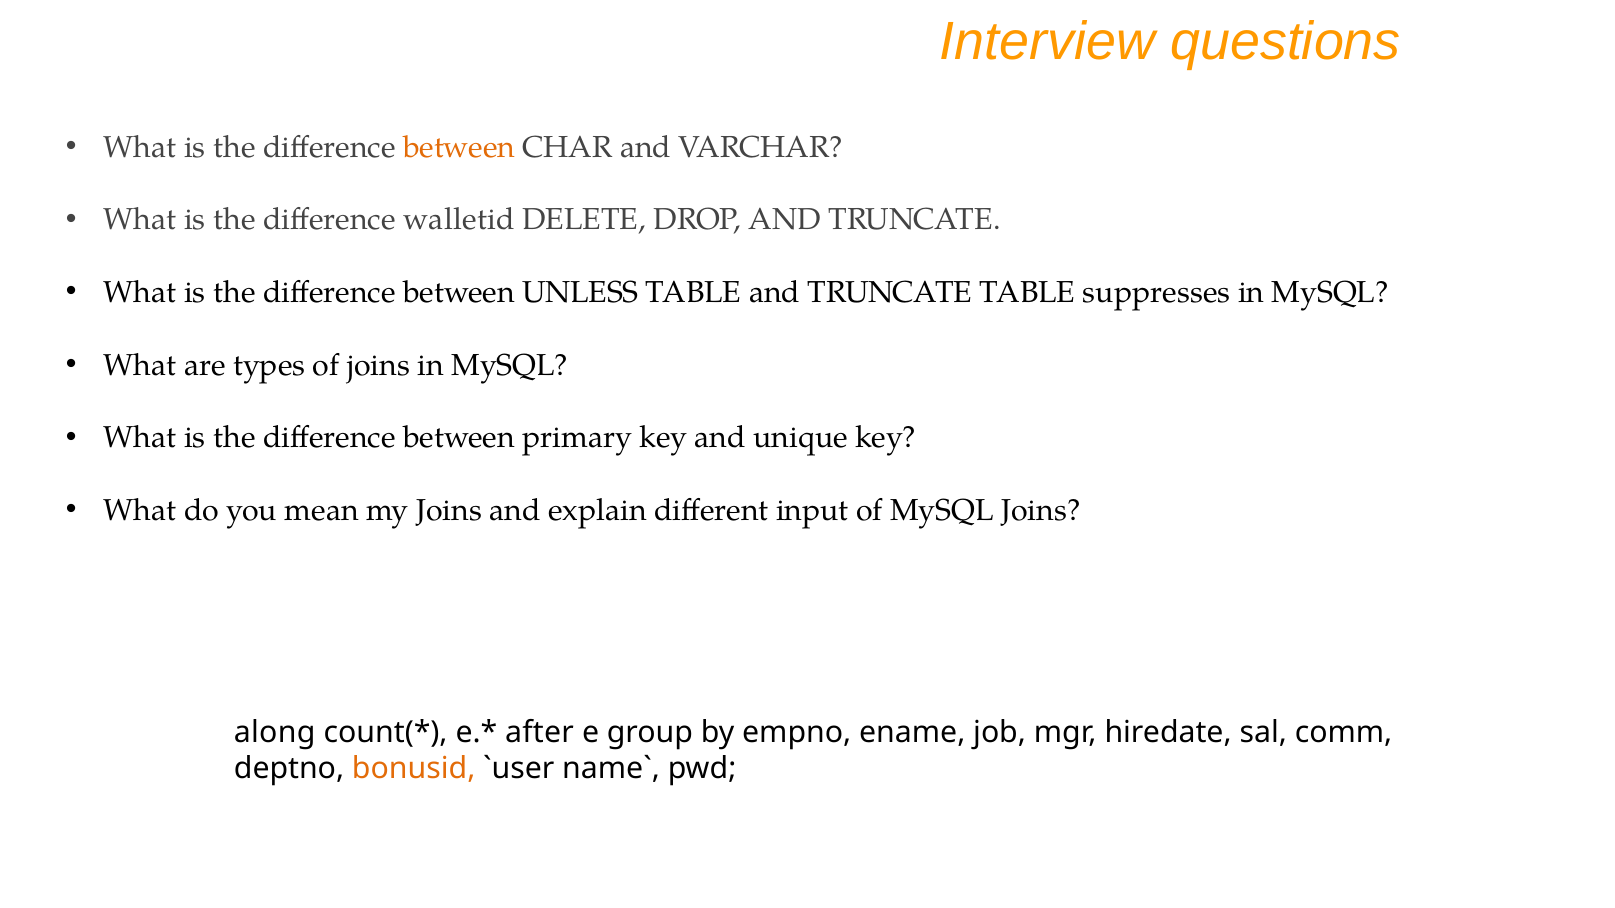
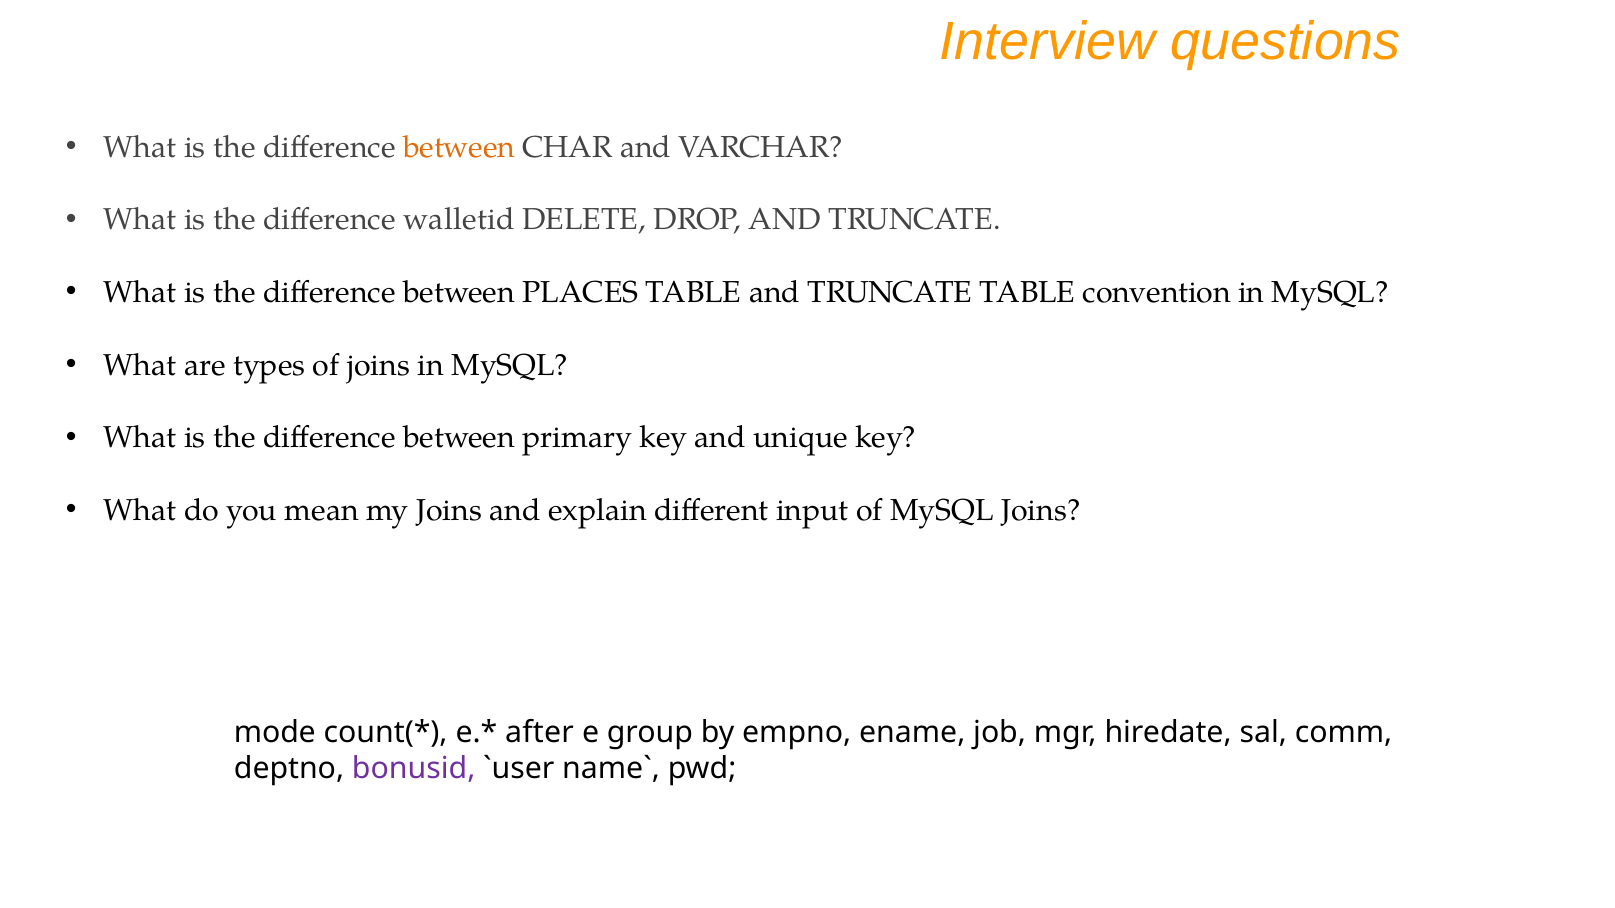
UNLESS: UNLESS -> PLACES
suppresses: suppresses -> convention
along: along -> mode
bonusid colour: orange -> purple
